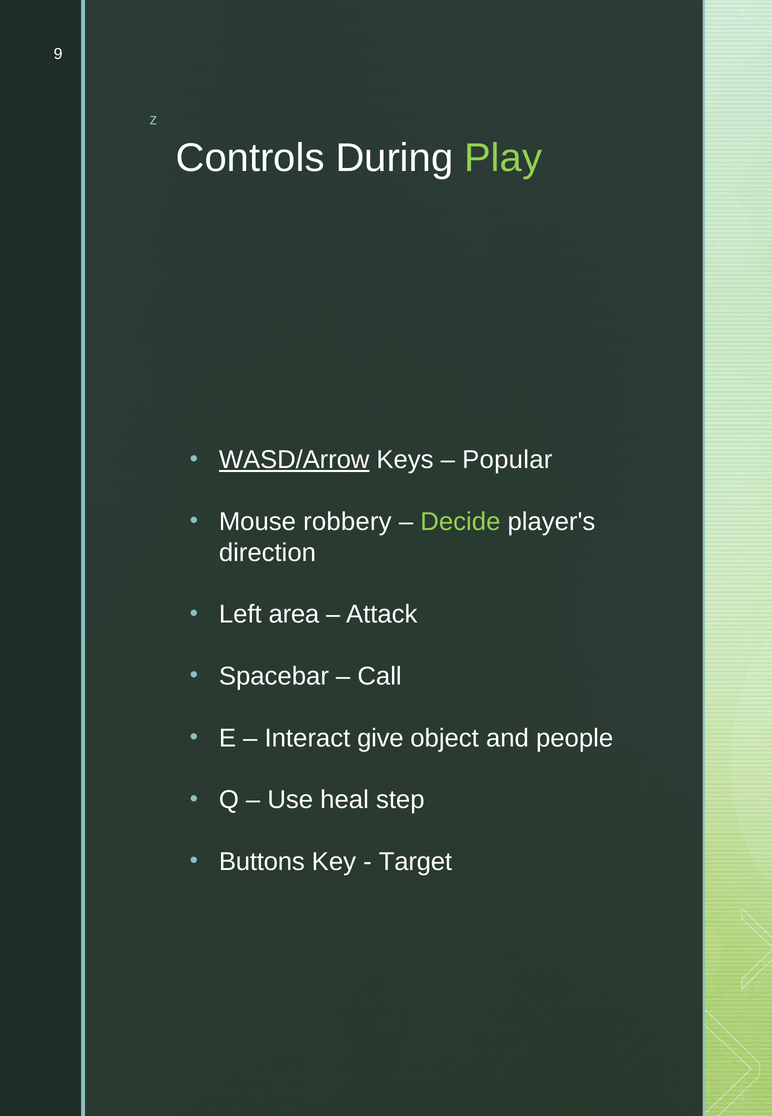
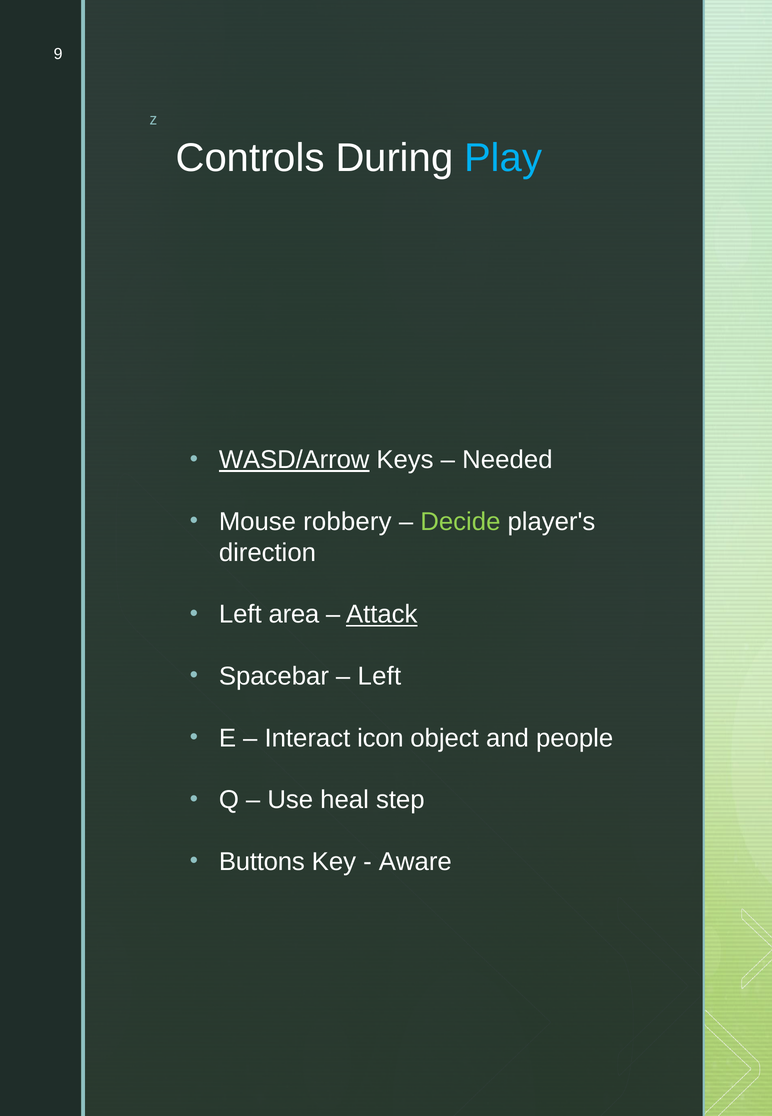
Play colour: light green -> light blue
Popular: Popular -> Needed
Attack underline: none -> present
Call at (380, 676): Call -> Left
give: give -> icon
Target: Target -> Aware
